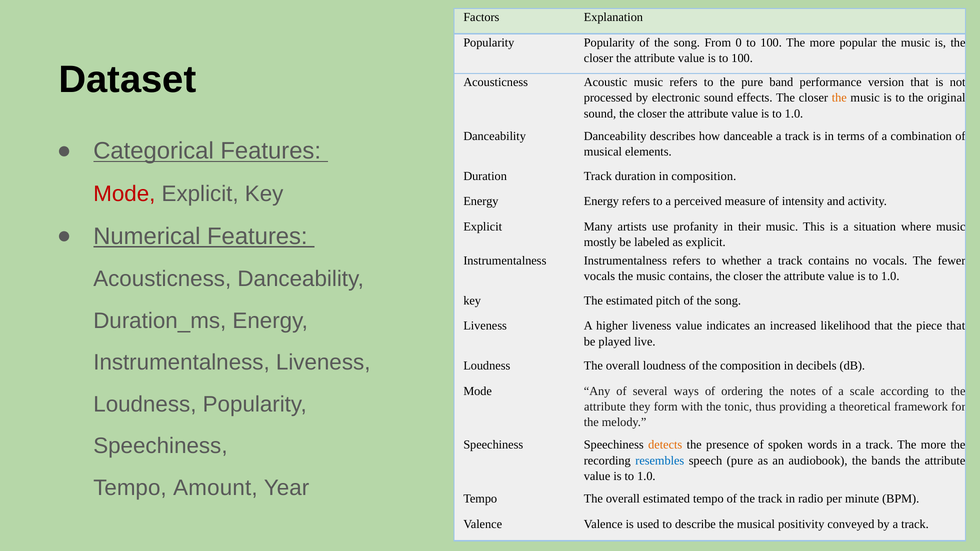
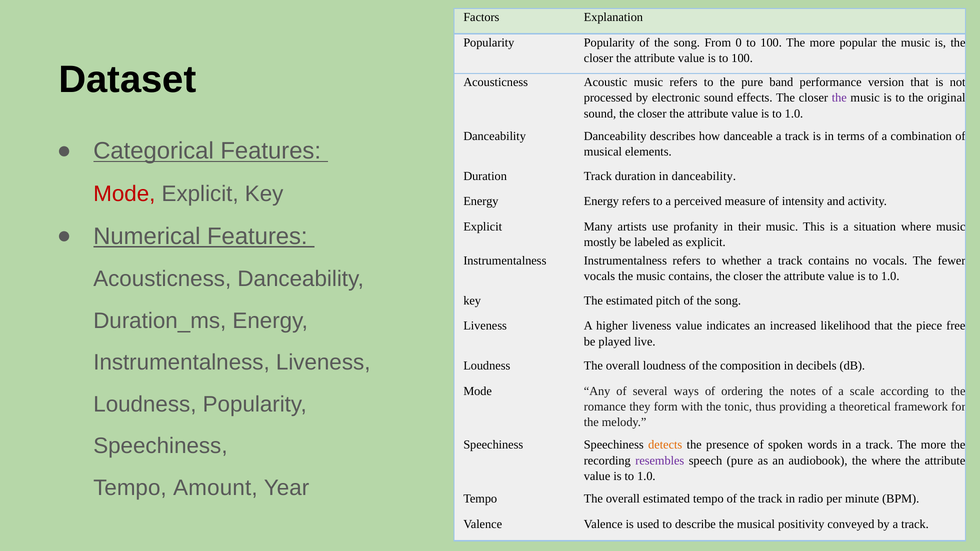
the at (839, 98) colour: orange -> purple
in composition: composition -> danceability
piece that: that -> free
attribute at (605, 407): attribute -> romance
resembles colour: blue -> purple
the bands: bands -> where
